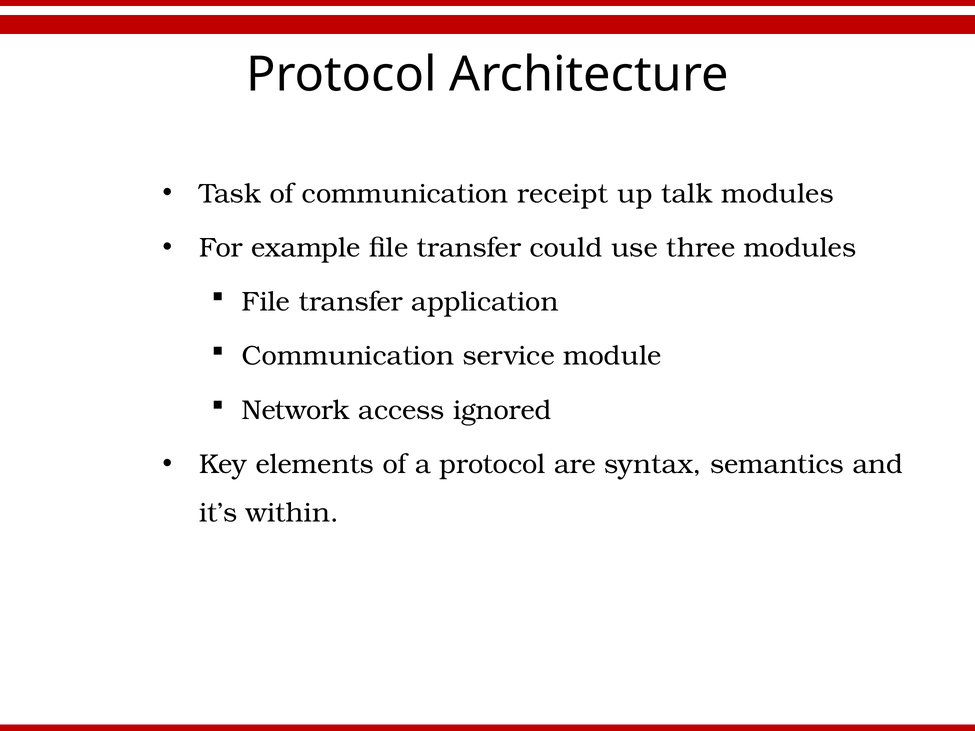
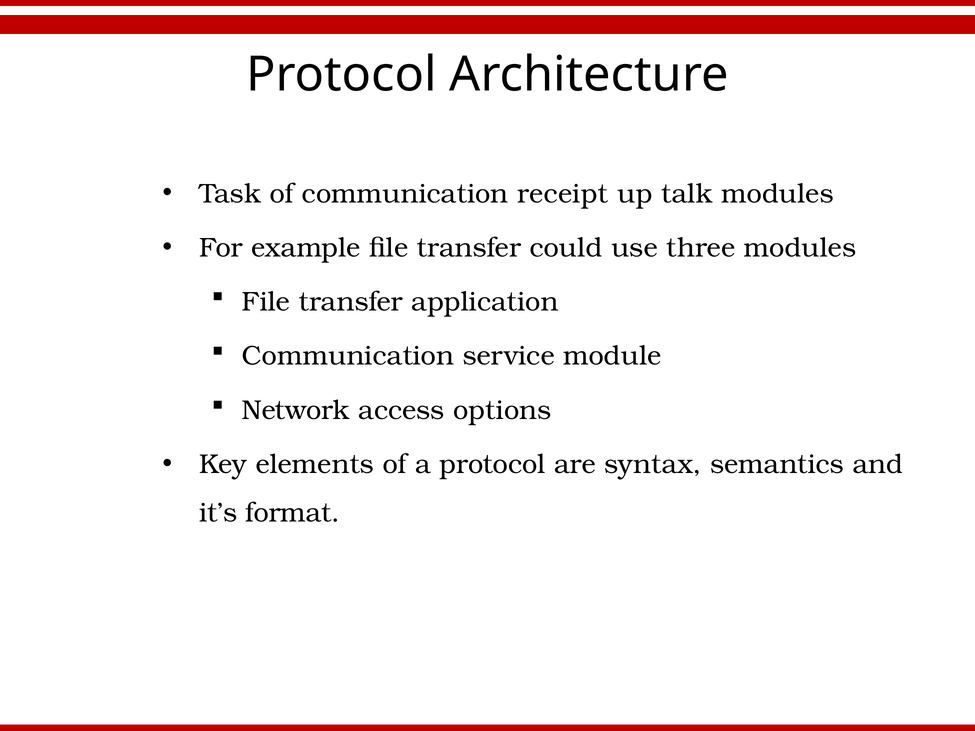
ignored: ignored -> options
within: within -> format
